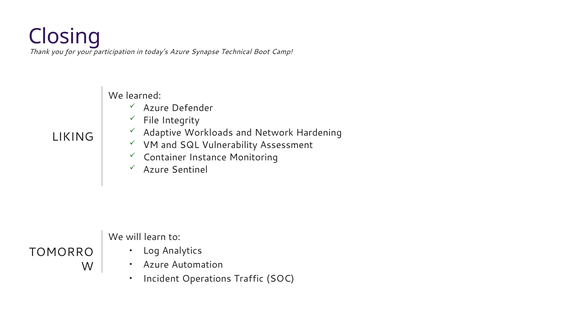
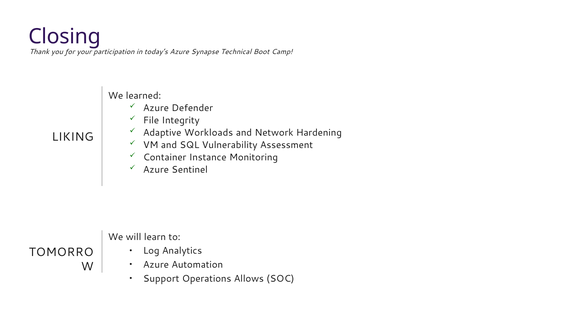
Incident: Incident -> Support
Traffic: Traffic -> Allows
